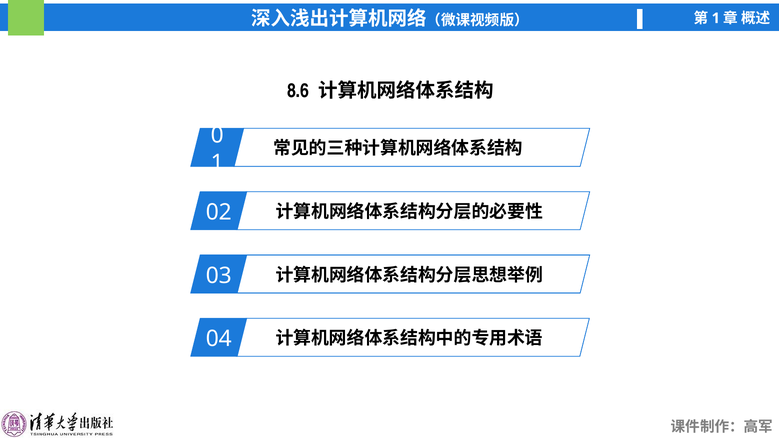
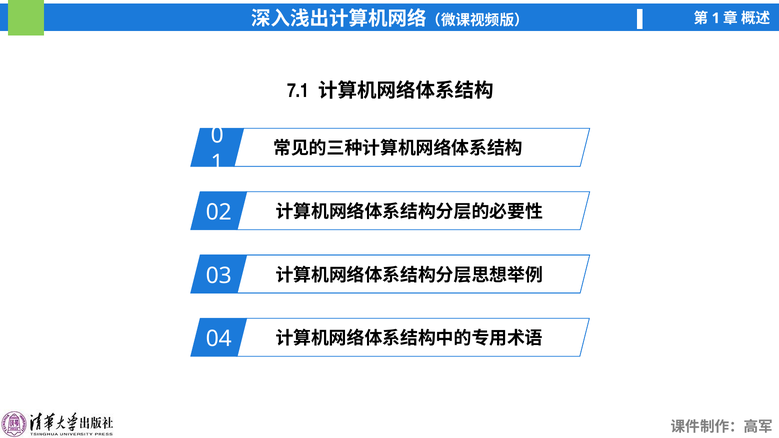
8.6: 8.6 -> 7.1
